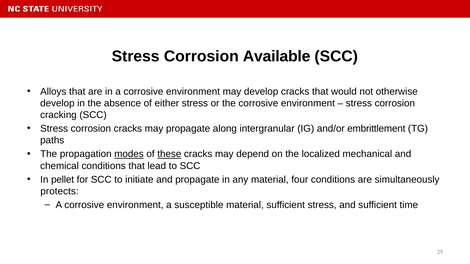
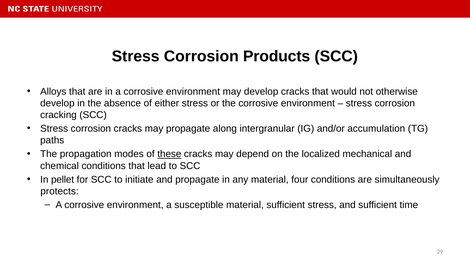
Available: Available -> Products
embrittlement: embrittlement -> accumulation
modes underline: present -> none
